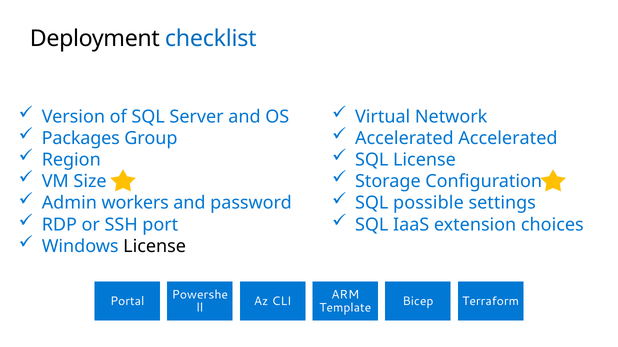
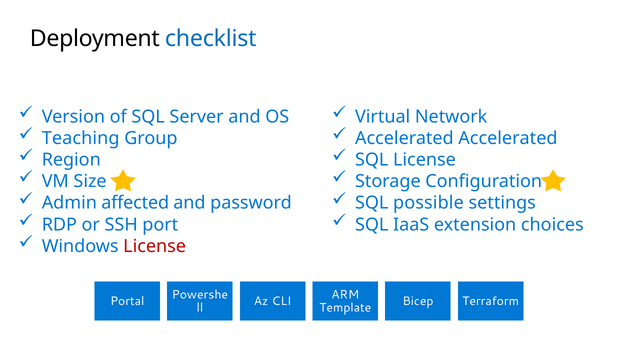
Packages: Packages -> Teaching
workers: workers -> affected
License at (155, 247) colour: black -> red
